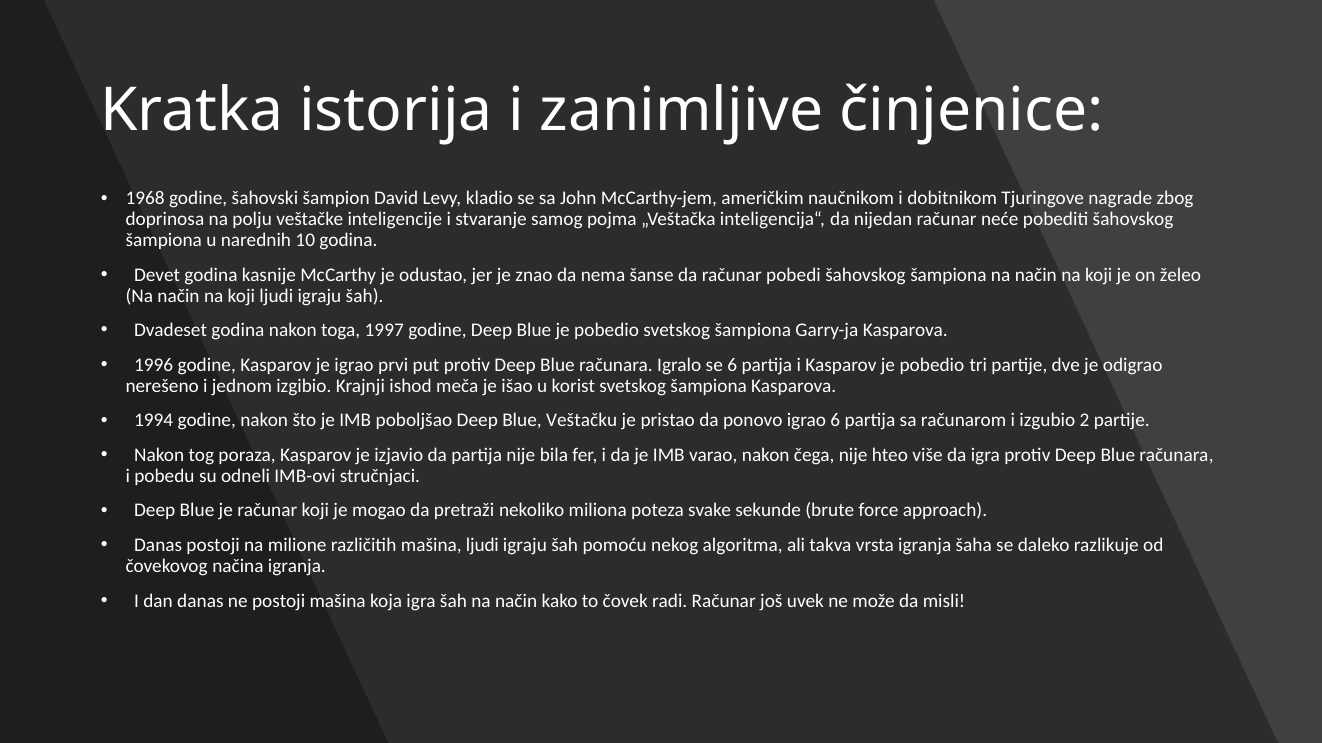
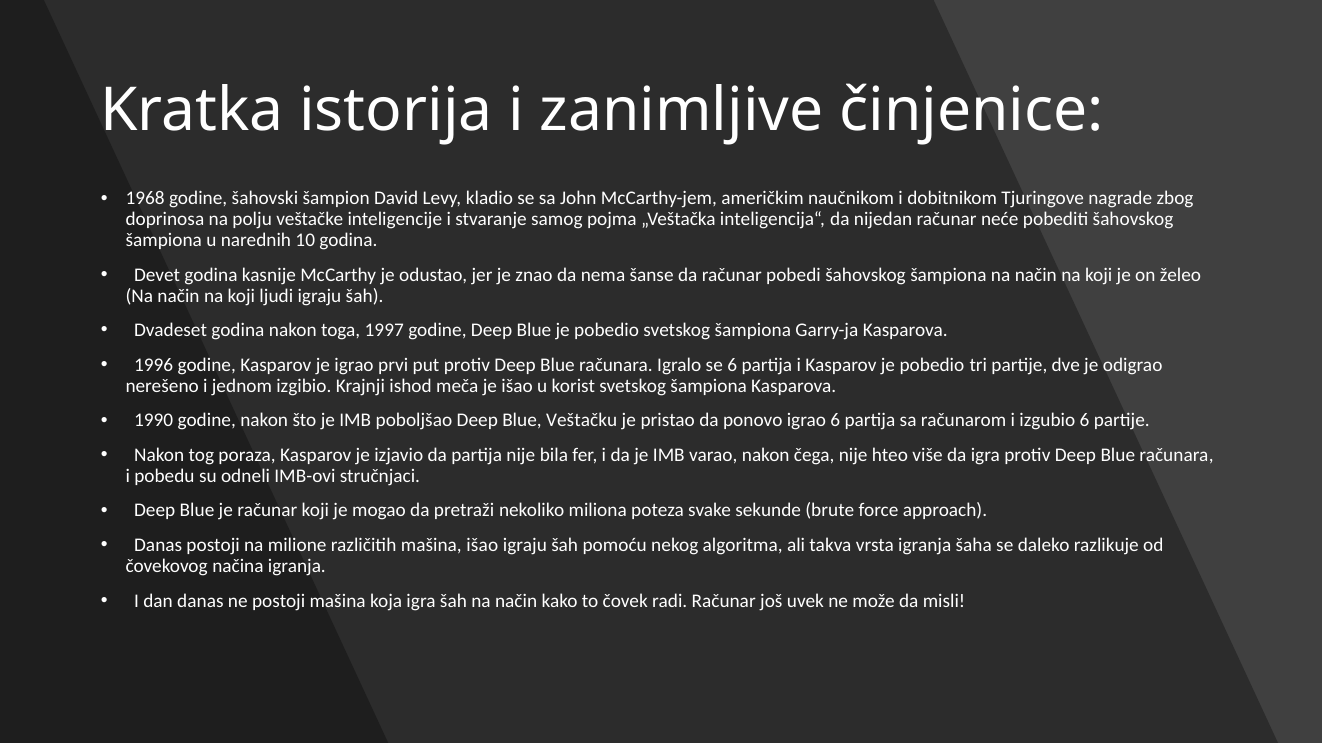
1994: 1994 -> 1990
izgubio 2: 2 -> 6
mašina ljudi: ljudi -> išao
